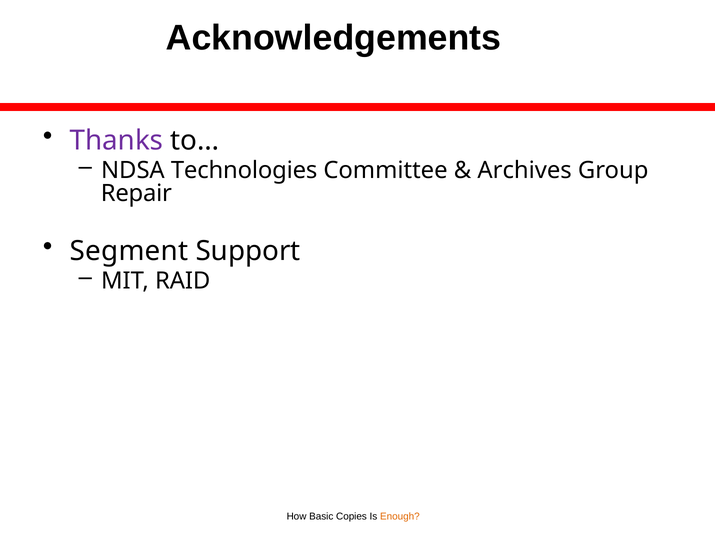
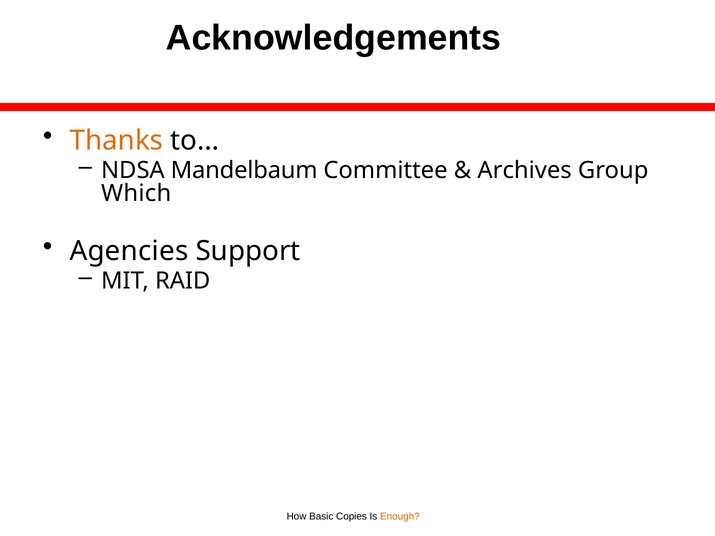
Thanks colour: purple -> orange
Technologies: Technologies -> Mandelbaum
Repair: Repair -> Which
Segment: Segment -> Agencies
